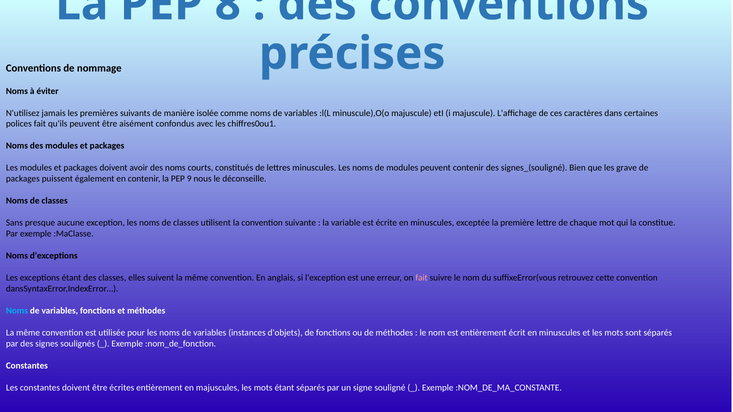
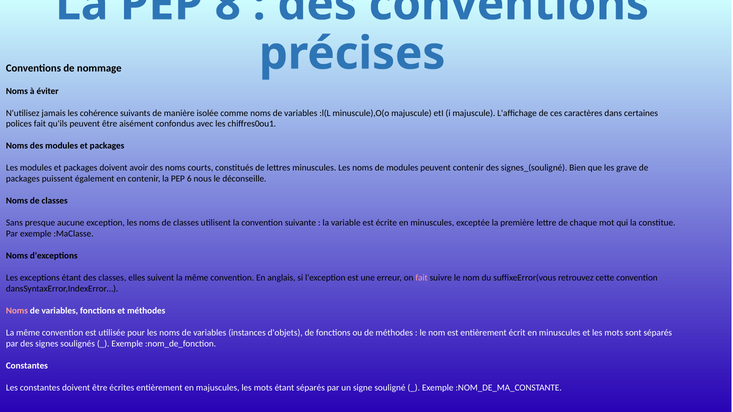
premières: premières -> cohérence
9: 9 -> 6
Noms at (17, 311) colour: light blue -> pink
